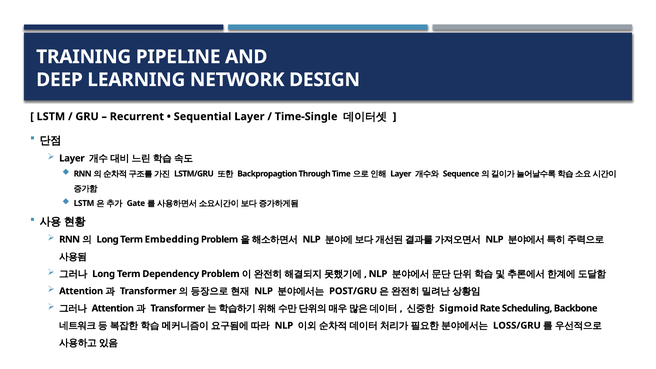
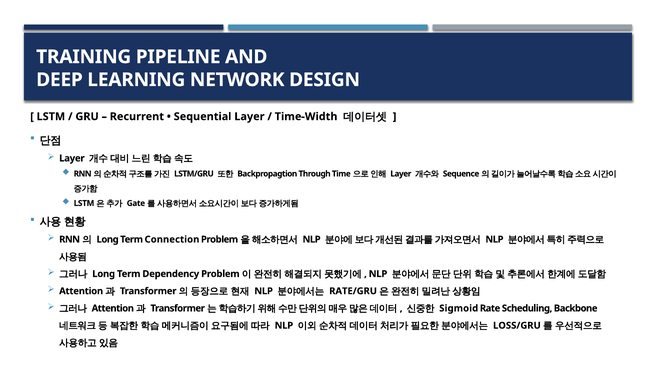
Time-Single: Time-Single -> Time-Width
Embedding: Embedding -> Connection
POST/GRU: POST/GRU -> RATE/GRU
